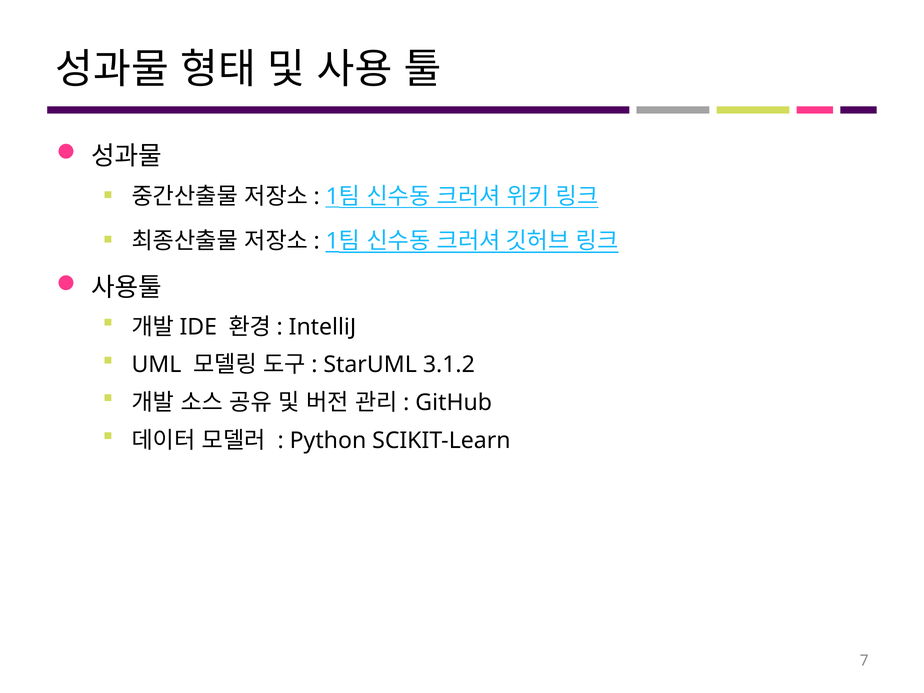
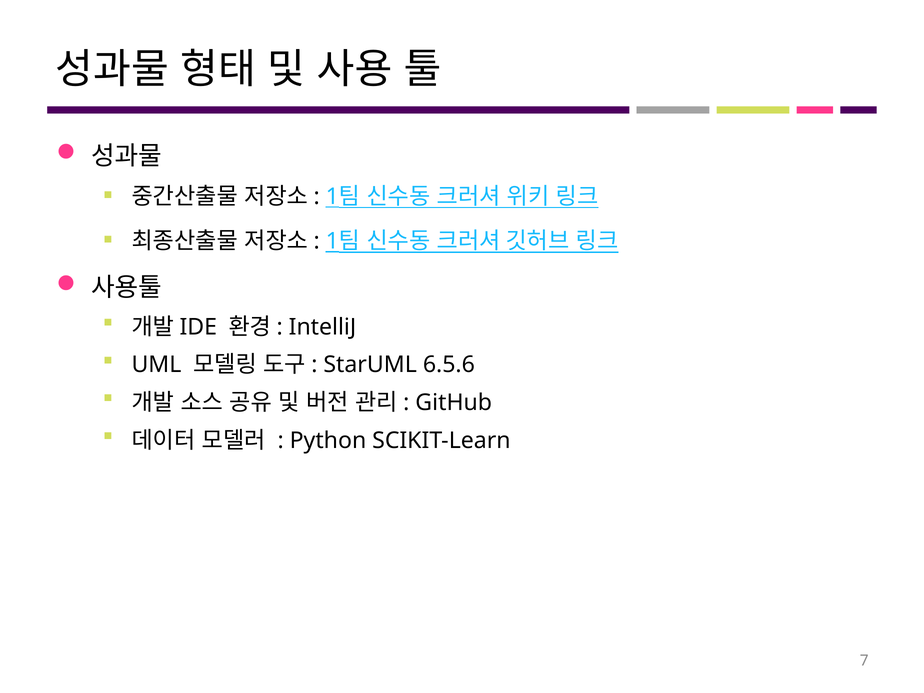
3.1.2: 3.1.2 -> 6.5.6
